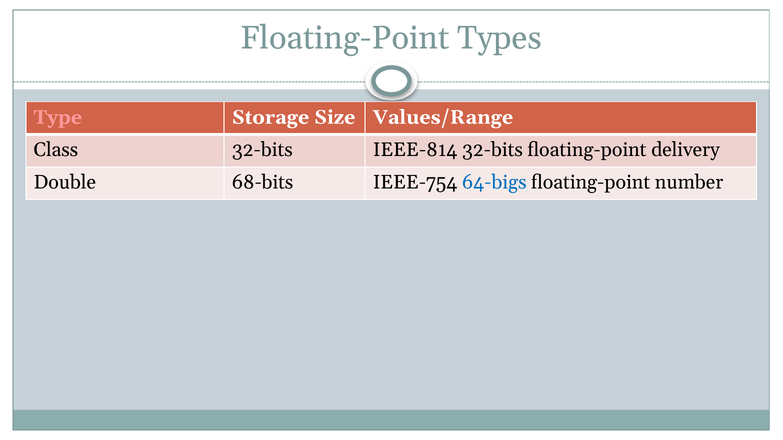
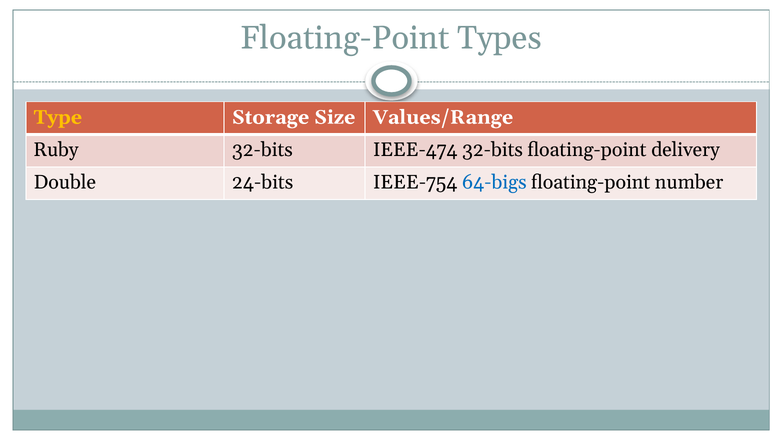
Type colour: pink -> yellow
Class: Class -> Ruby
IEEE-814: IEEE-814 -> IEEE-474
68-bits: 68-bits -> 24-bits
